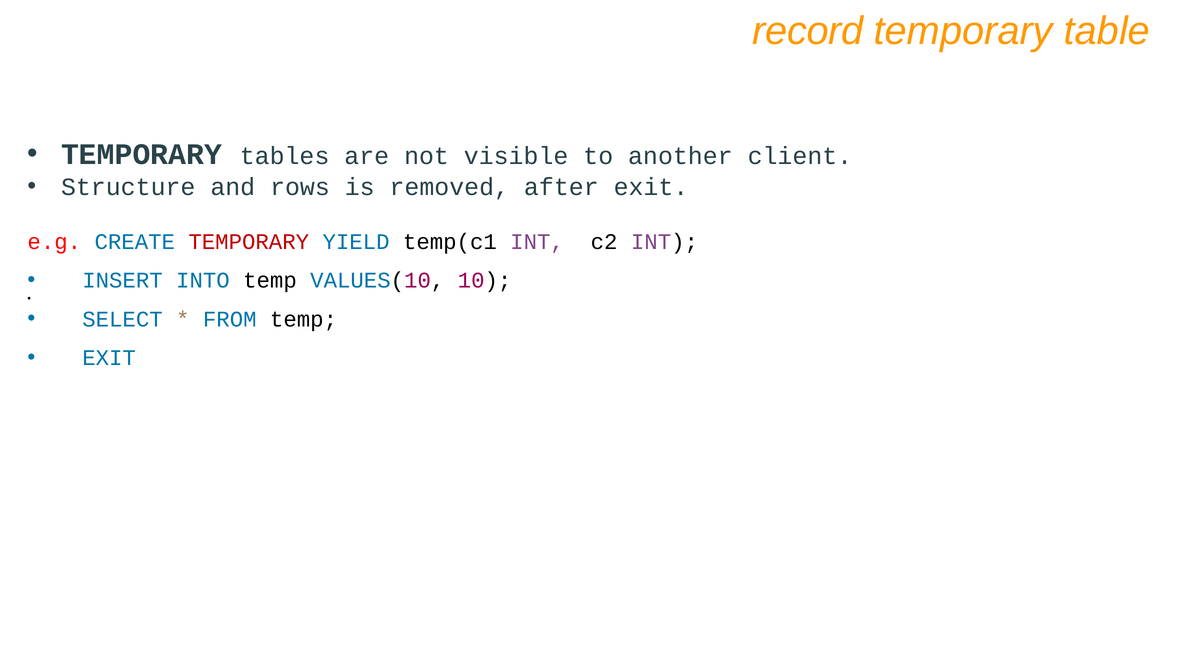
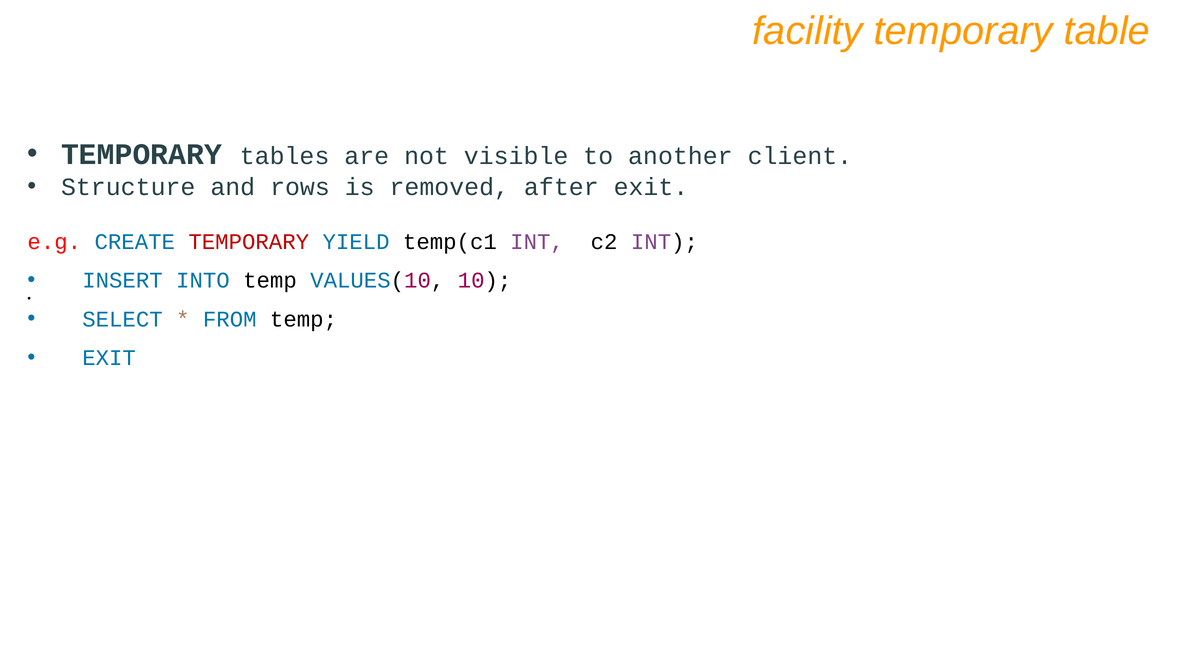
record: record -> facility
